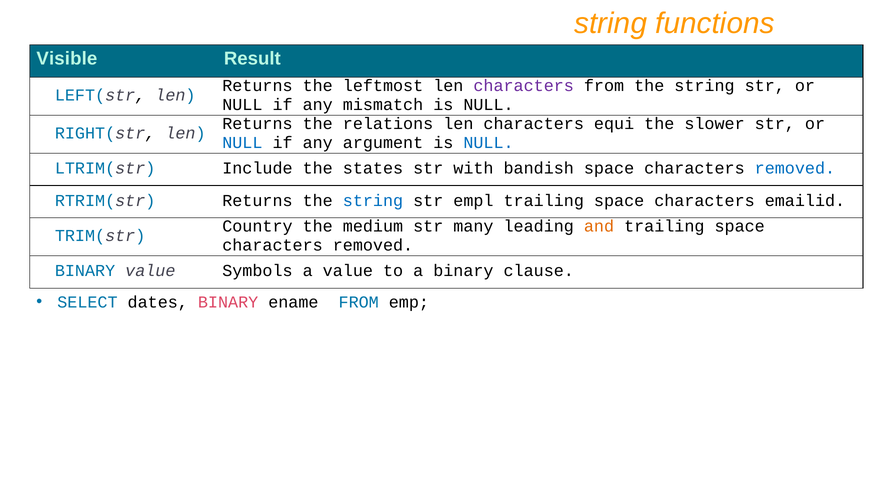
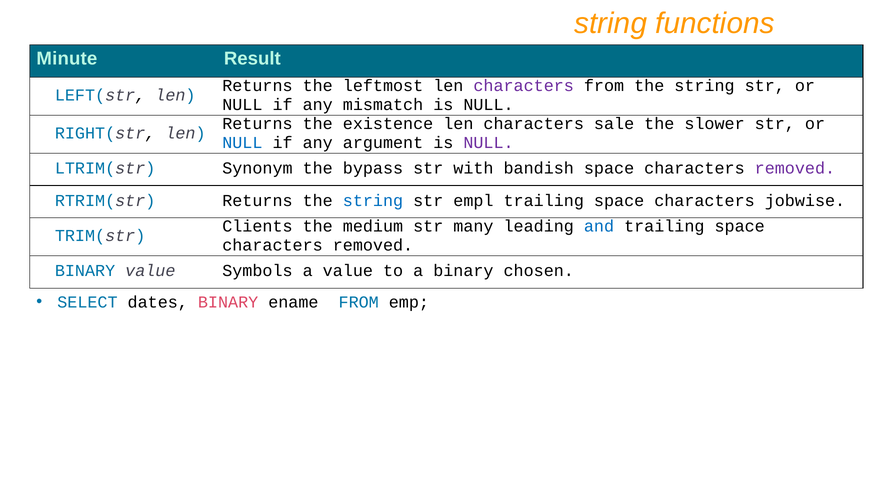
Visible: Visible -> Minute
relations: relations -> existence
equi: equi -> sale
NULL at (489, 143) colour: blue -> purple
Include: Include -> Synonym
states: states -> bypass
removed at (795, 168) colour: blue -> purple
emailid: emailid -> jobwise
Country: Country -> Clients
and colour: orange -> blue
clause: clause -> chosen
